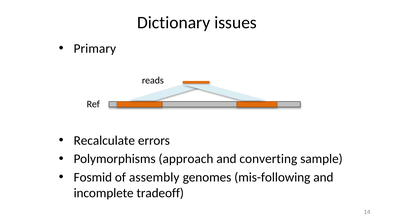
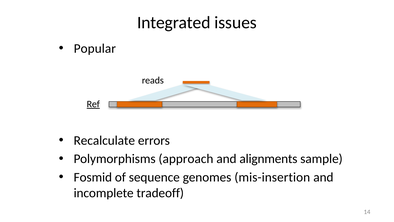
Dictionary: Dictionary -> Integrated
Primary: Primary -> Popular
Ref underline: none -> present
converting: converting -> alignments
assembly: assembly -> sequence
mis-following: mis-following -> mis-insertion
